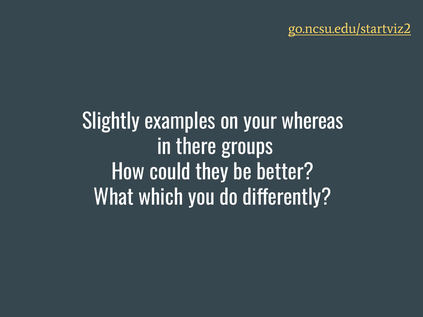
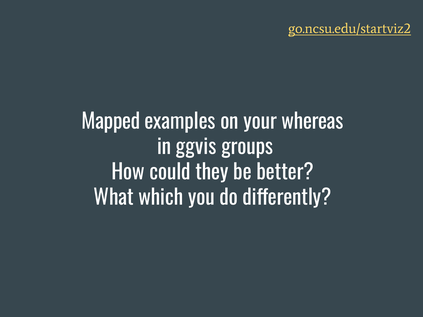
Slightly: Slightly -> Mapped
there: there -> ggvis
